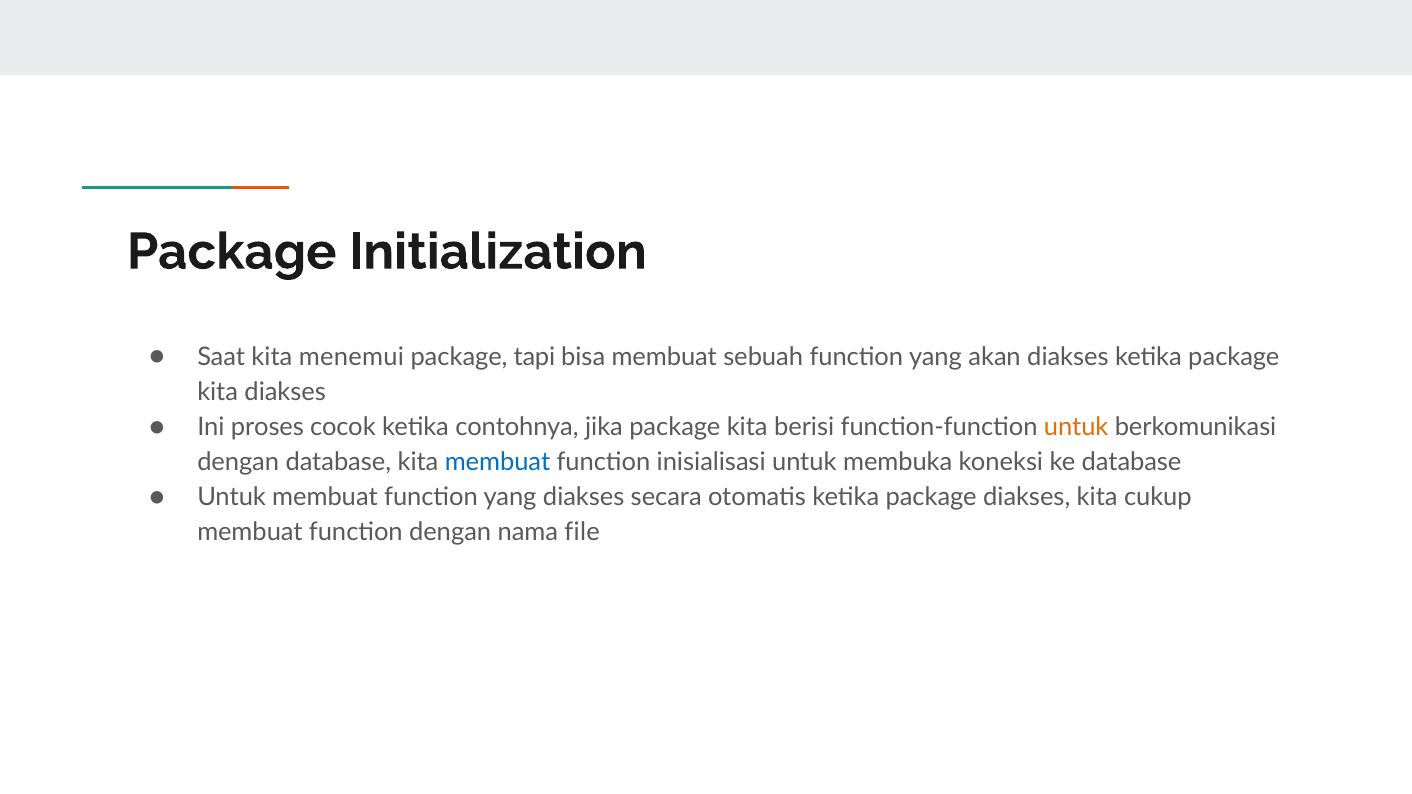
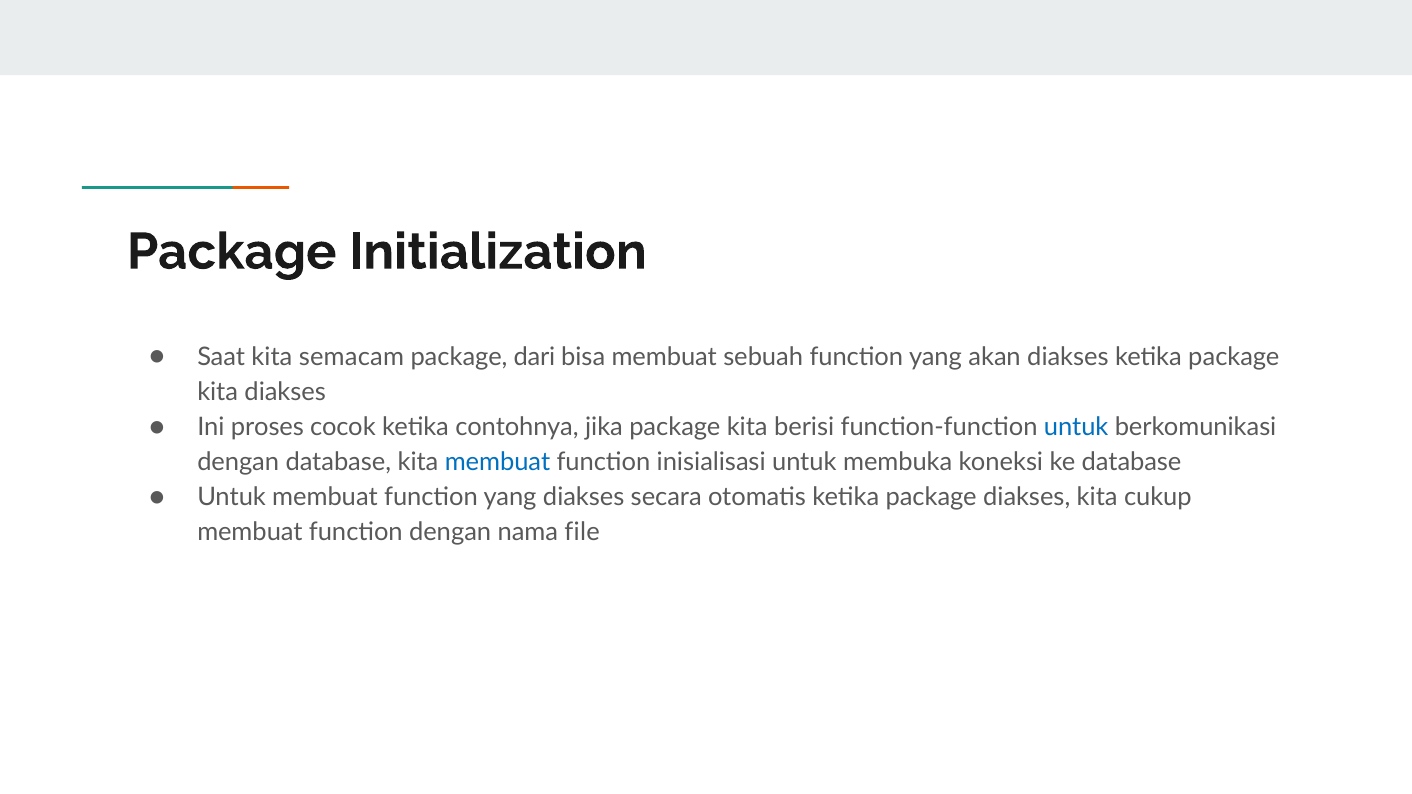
menemui: menemui -> semacam
tapi: tapi -> dari
untuk at (1076, 427) colour: orange -> blue
